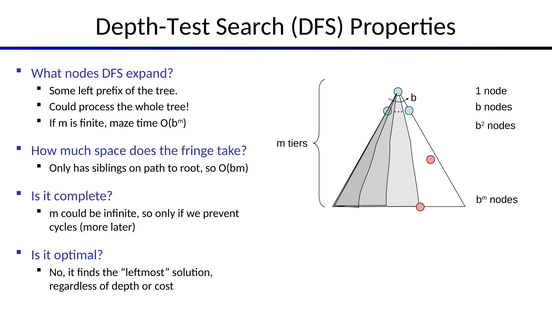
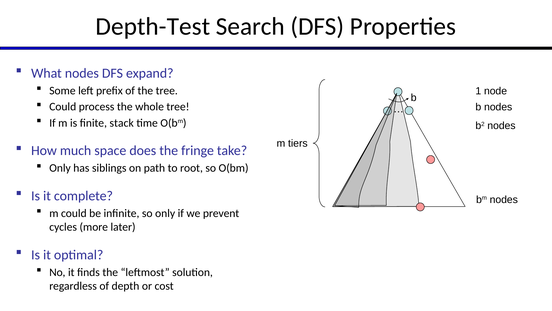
maze: maze -> stack
